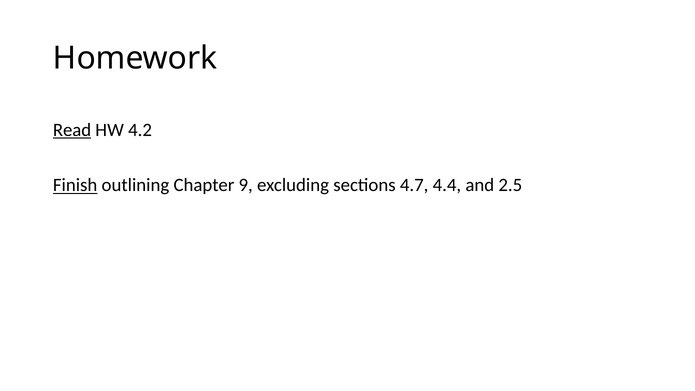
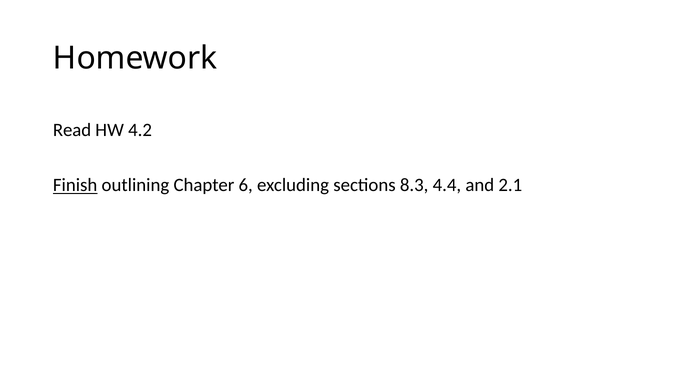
Read underline: present -> none
9: 9 -> 6
4.7: 4.7 -> 8.3
2.5: 2.5 -> 2.1
